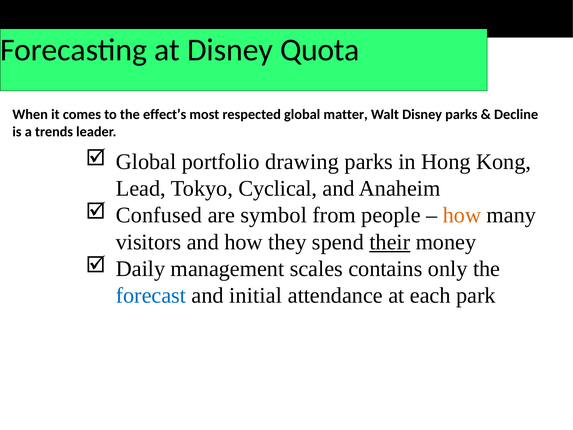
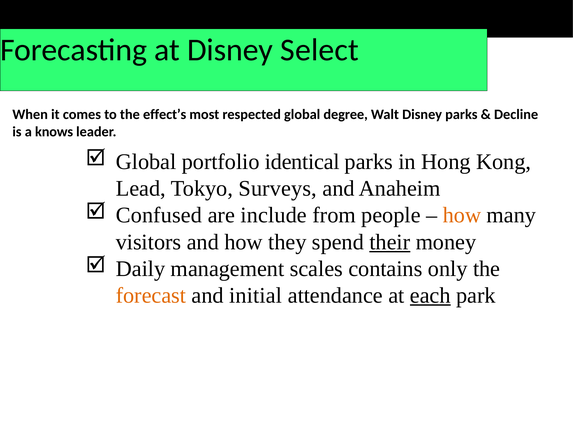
Quota: Quota -> Select
matter: matter -> degree
trends: trends -> knows
drawing: drawing -> identical
Cyclical: Cyclical -> Surveys
symbol: symbol -> include
forecast colour: blue -> orange
each underline: none -> present
